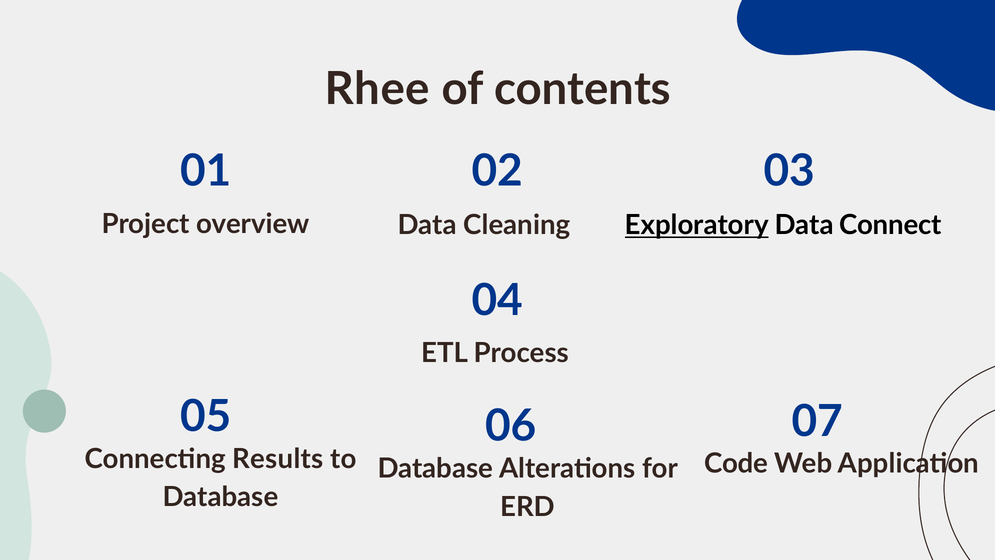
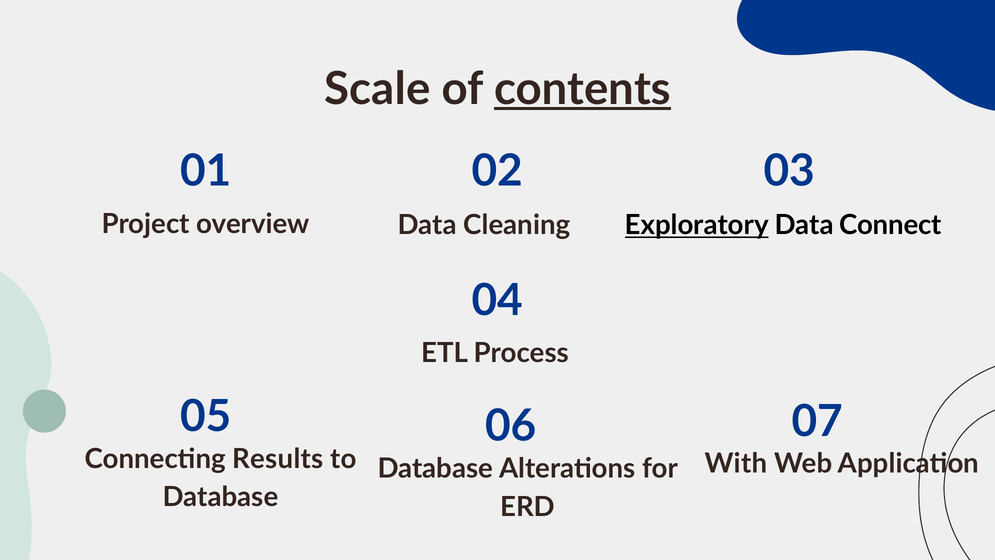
Rhee: Rhee -> Scale
contents underline: none -> present
Code: Code -> With
